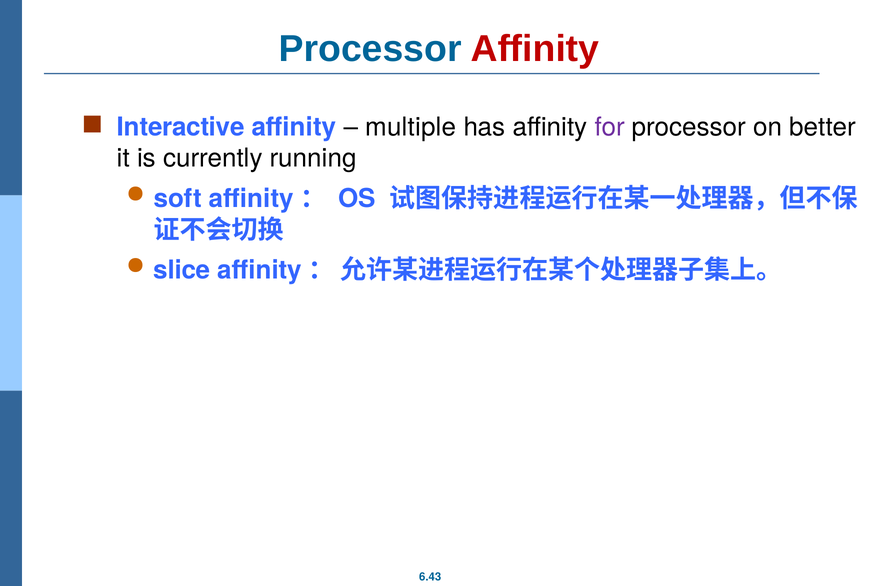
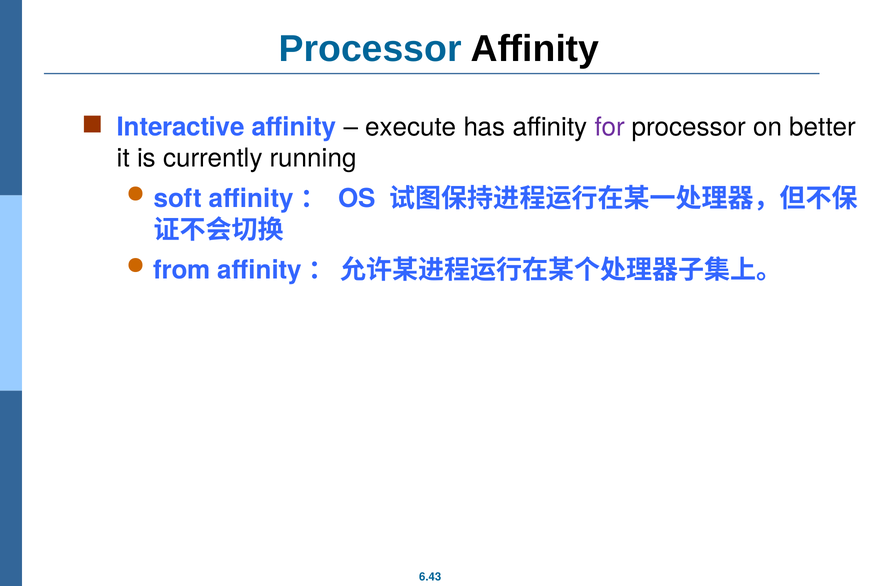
Affinity at (535, 49) colour: red -> black
multiple: multiple -> execute
slice: slice -> from
